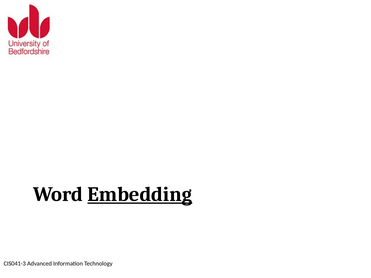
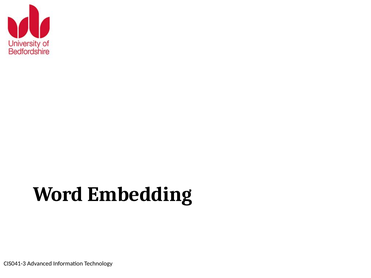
Embedding underline: present -> none
